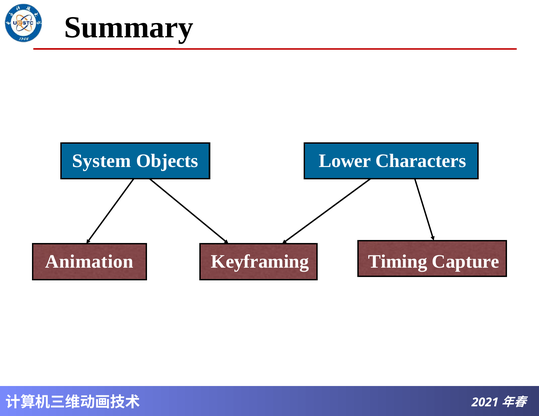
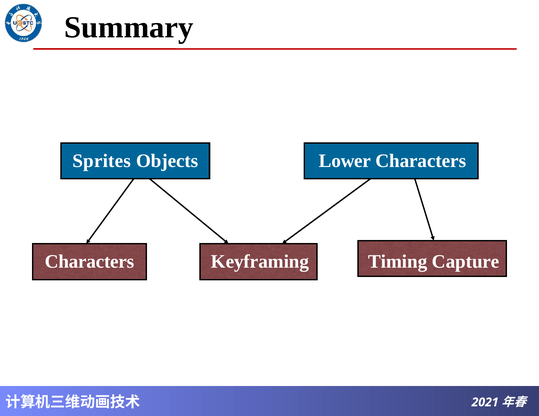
System: System -> Sprites
Animation at (89, 262): Animation -> Characters
